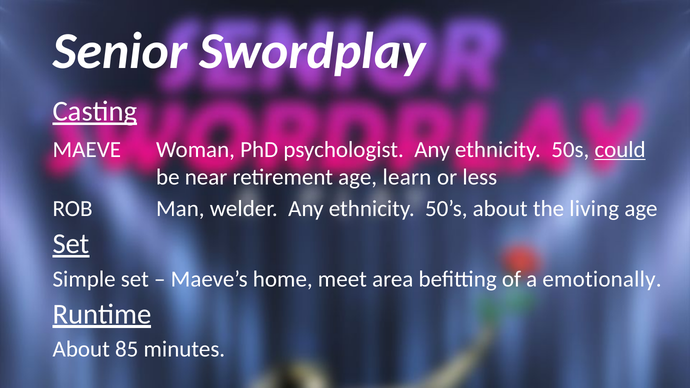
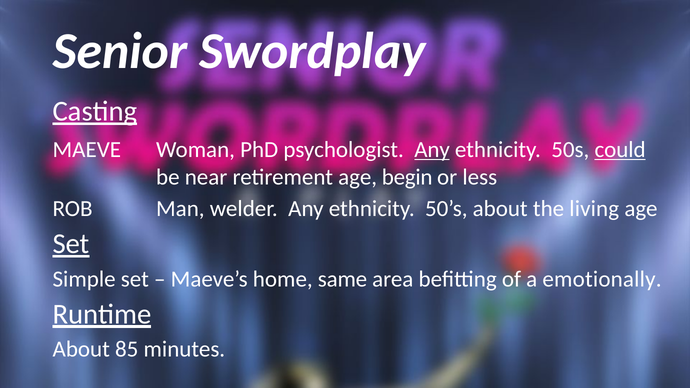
Any at (432, 150) underline: none -> present
learn: learn -> begin
meet: meet -> same
